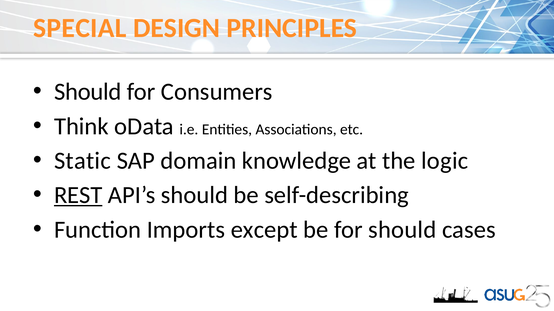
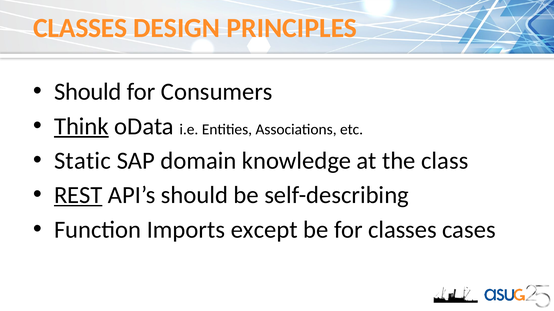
SPECIAL at (80, 28): SPECIAL -> CLASSES
Think underline: none -> present
logic: logic -> class
for should: should -> classes
